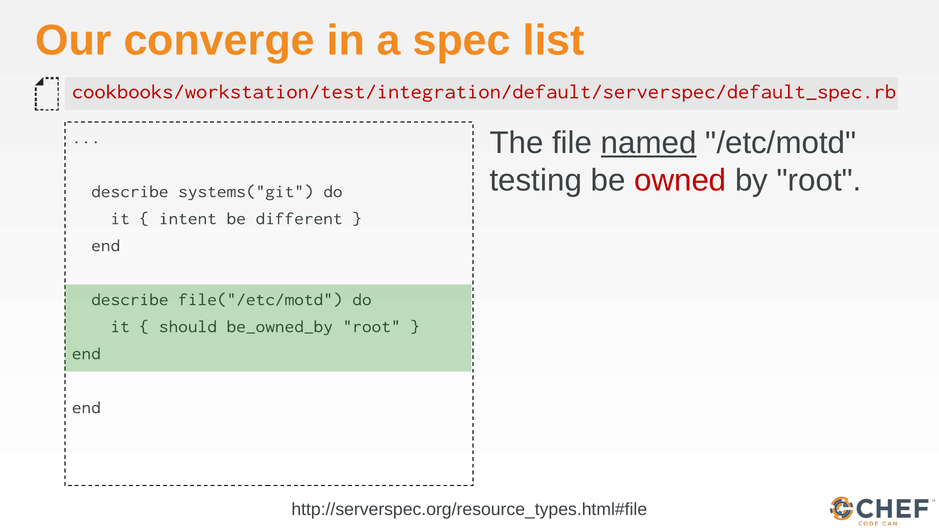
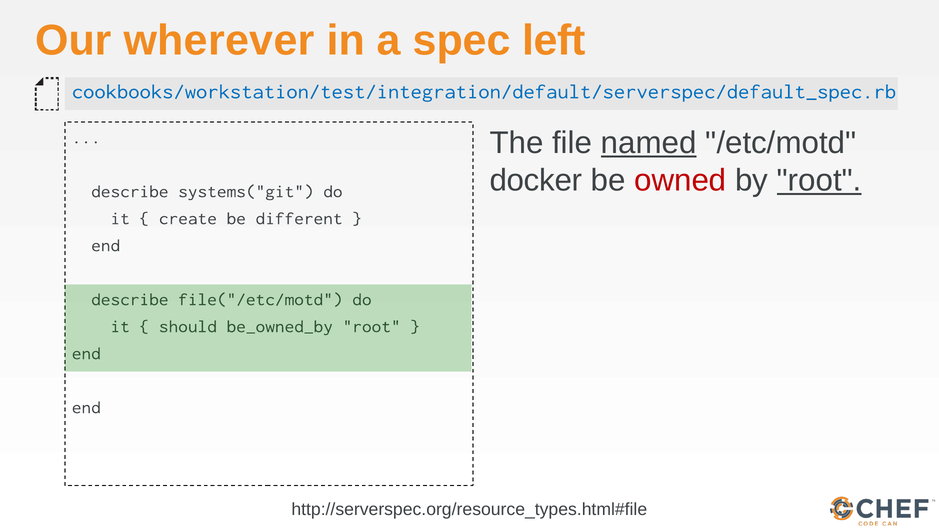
converge: converge -> wherever
list: list -> left
cookbooks/workstation/test/integration/default/serverspec/default_spec.rb colour: red -> blue
testing: testing -> docker
root at (819, 181) underline: none -> present
intent: intent -> create
